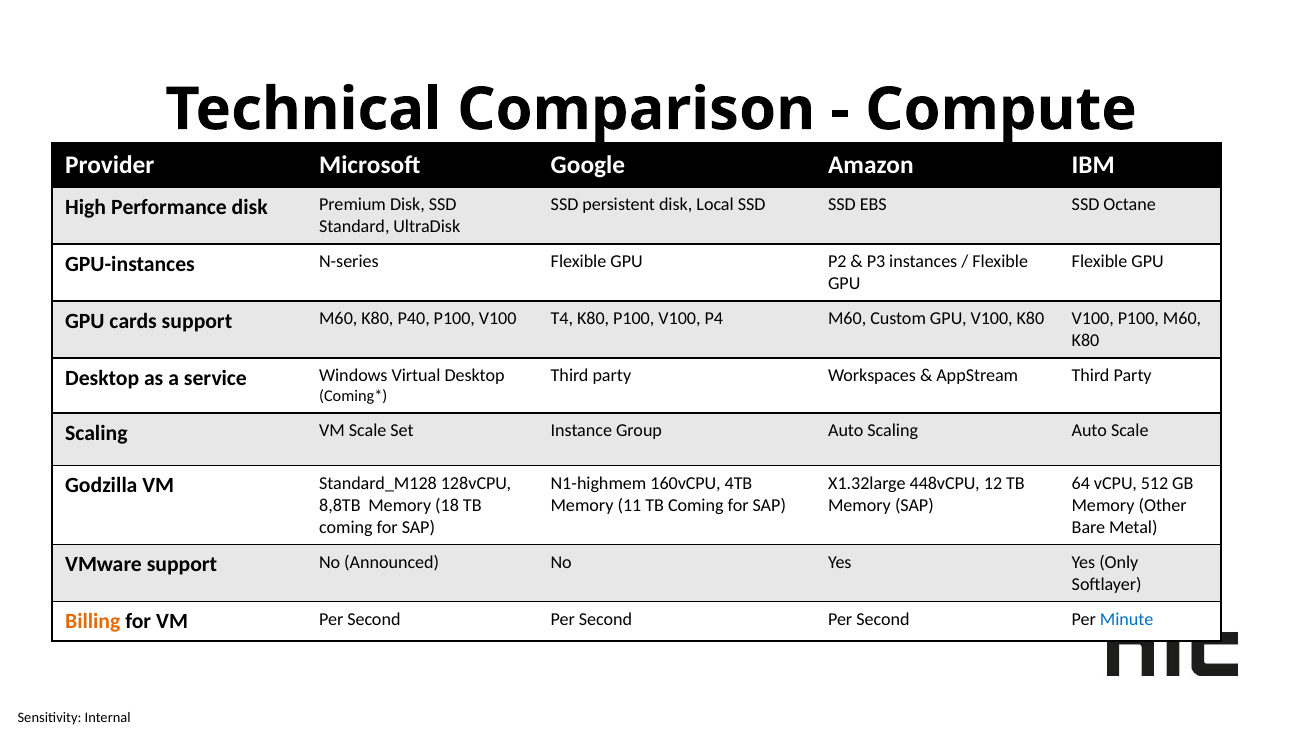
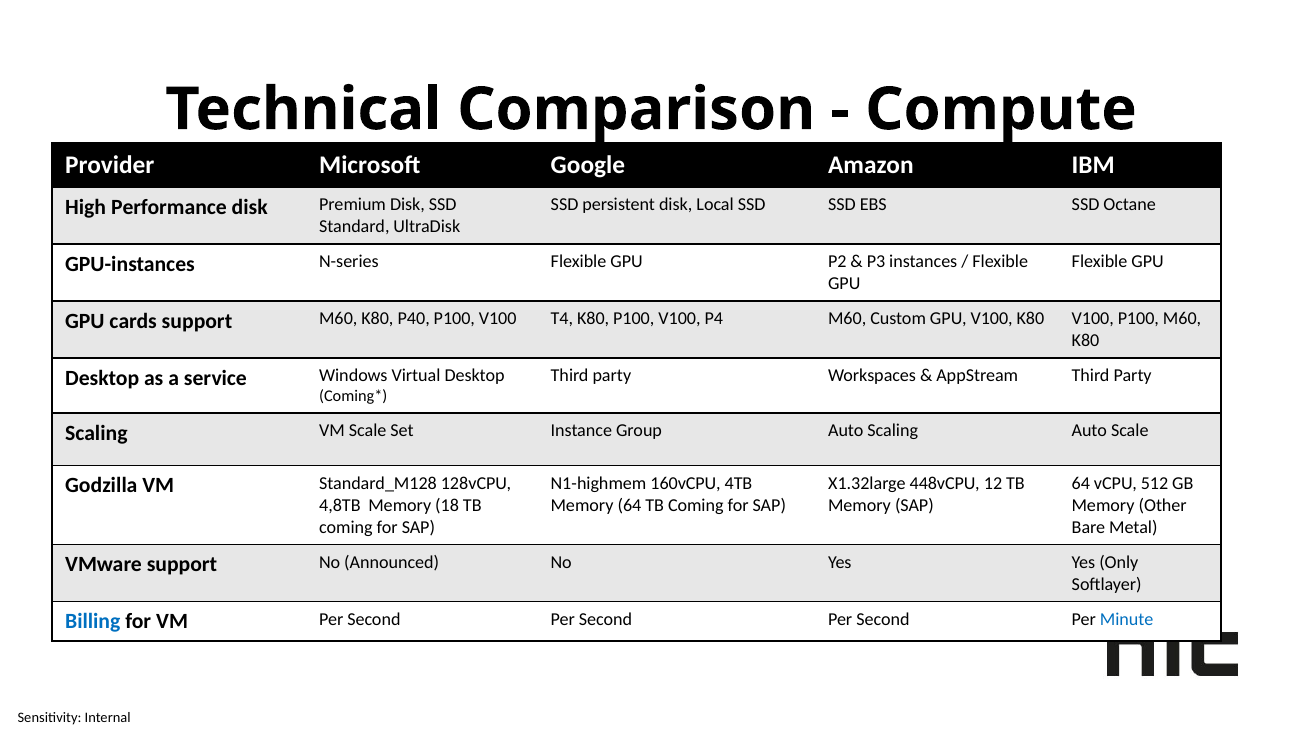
8,8TB: 8,8TB -> 4,8TB
Memory 11: 11 -> 64
Billing colour: orange -> blue
